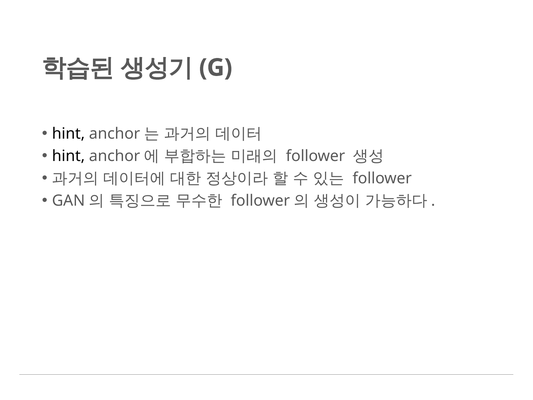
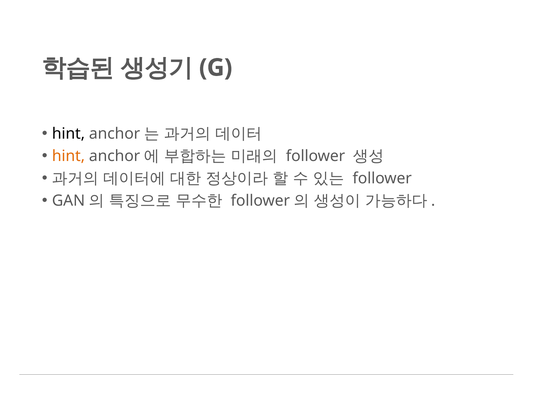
hint at (68, 156) colour: black -> orange
